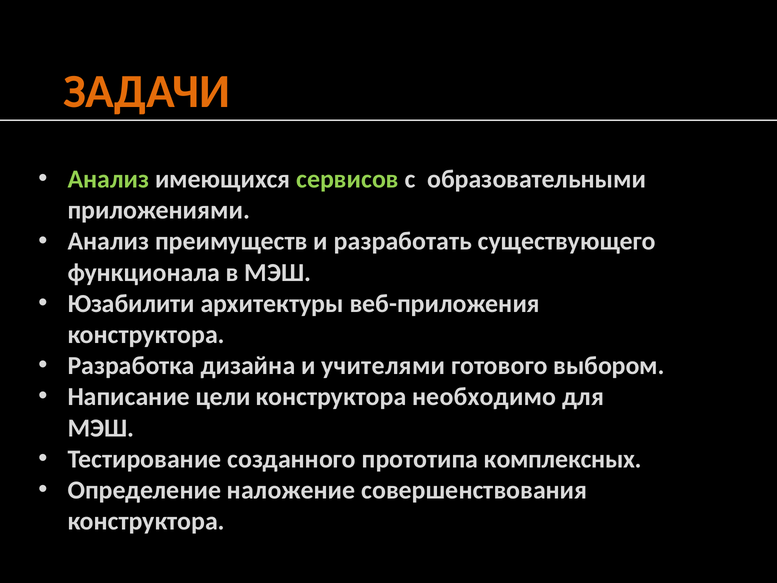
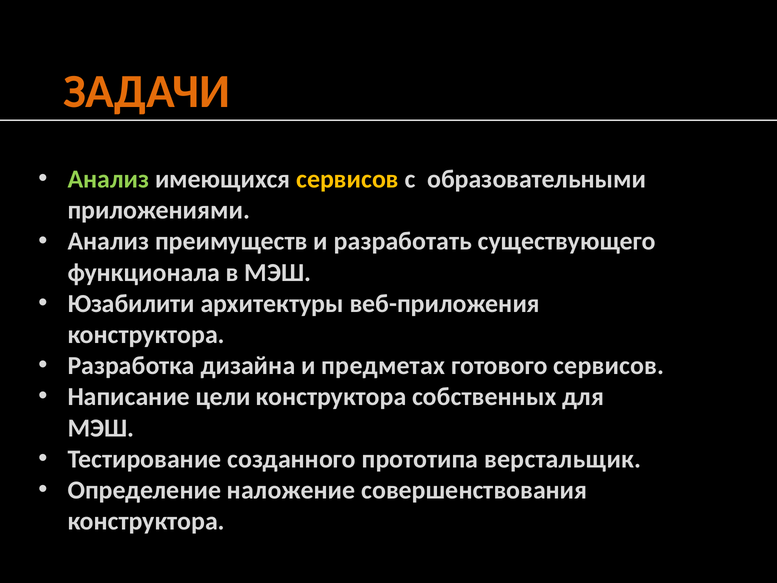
сервисов at (347, 179) colour: light green -> yellow
учителями: учителями -> предметах
готового выбором: выбором -> сервисов
необходимо: необходимо -> собственных
комплексных: комплексных -> верстальщик
